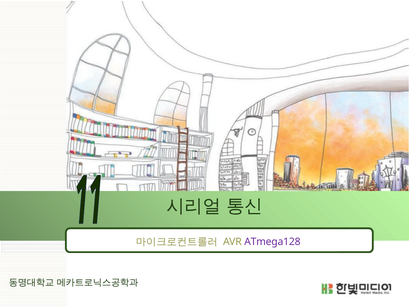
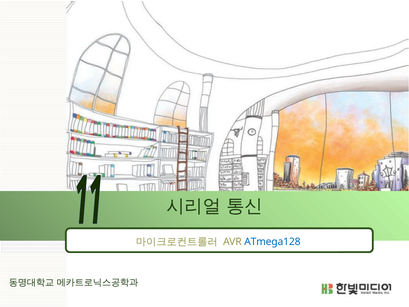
ATmega128 colour: purple -> blue
